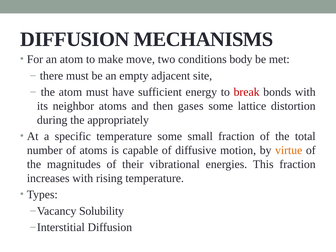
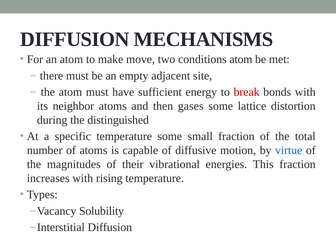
conditions body: body -> atom
appropriately: appropriately -> distinguished
virtue colour: orange -> blue
